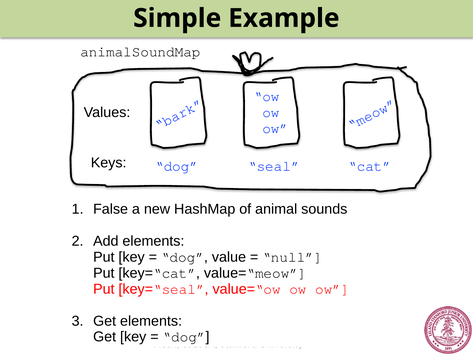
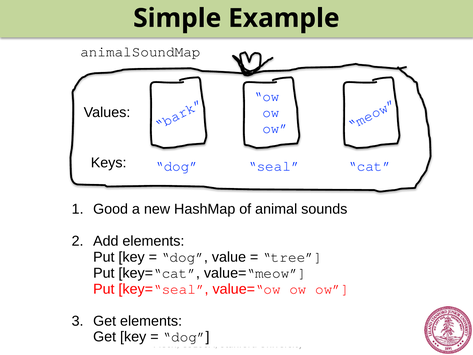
False: False -> Good
null: null -> tree
